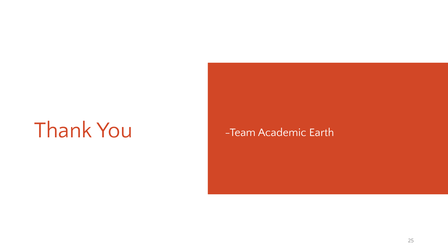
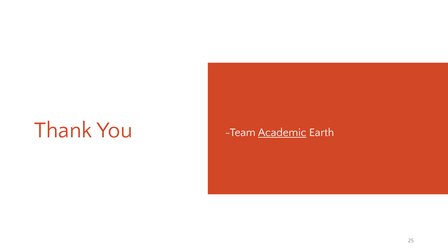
Academic underline: none -> present
